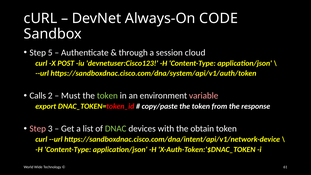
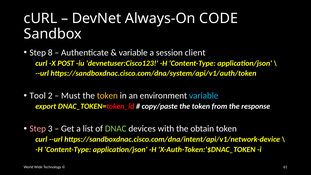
5: 5 -> 8
through at (133, 53): through -> variable
cloud: cloud -> client
Calls: Calls -> Tool
token at (107, 96) colour: light green -> yellow
variable at (204, 96) colour: pink -> light blue
